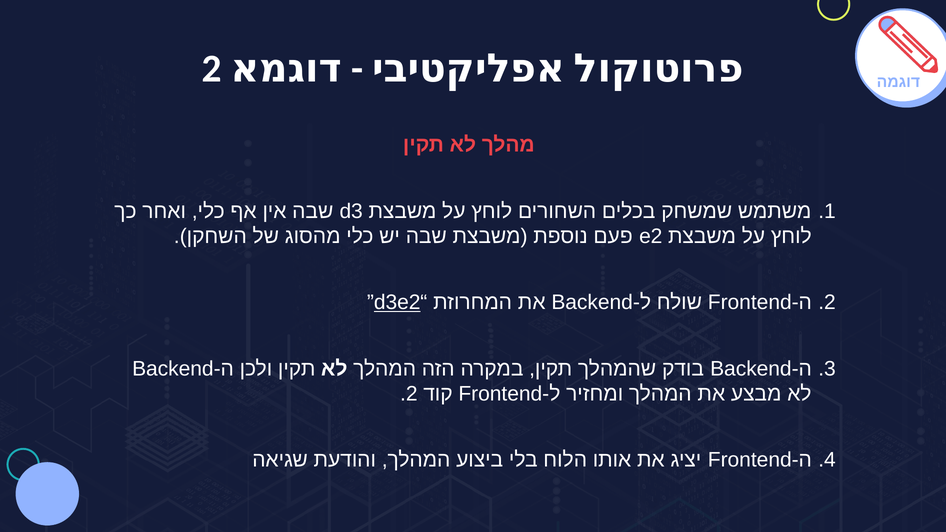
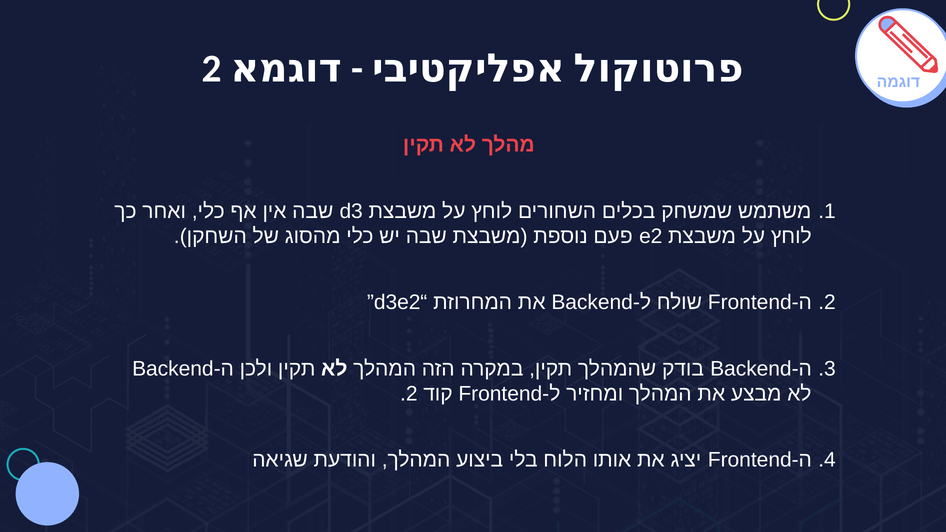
d3e2 underline: present -> none
